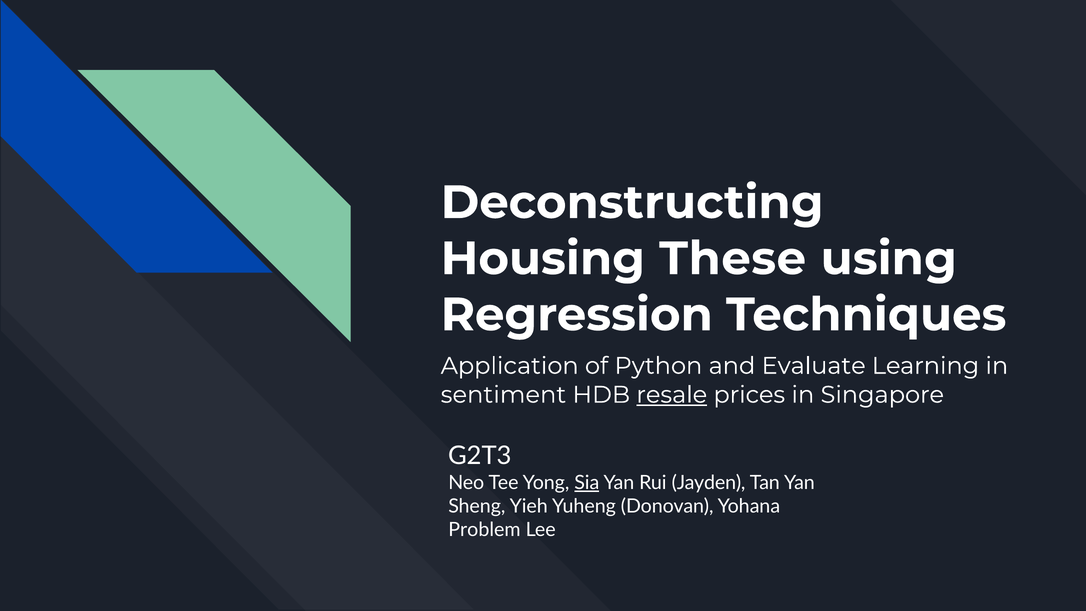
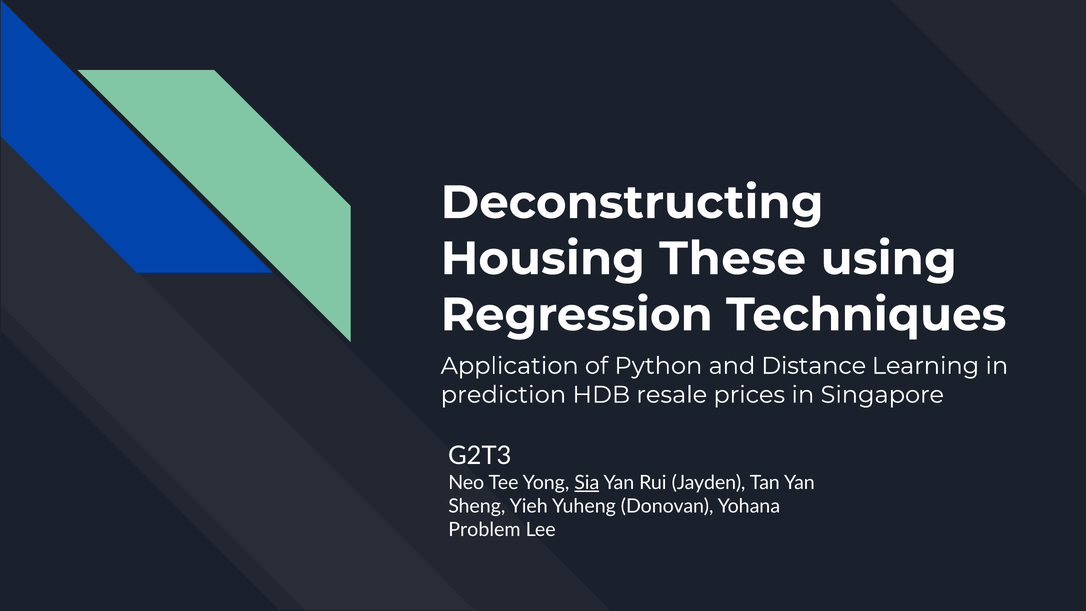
Evaluate: Evaluate -> Distance
sentiment: sentiment -> prediction
resale underline: present -> none
